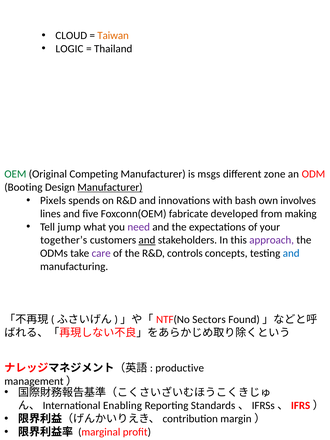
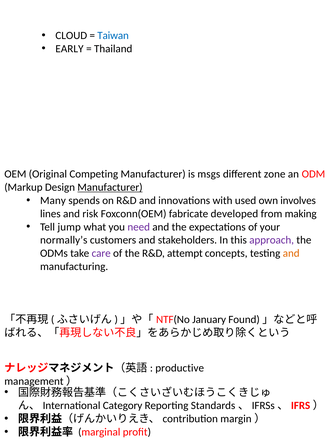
Taiwan colour: orange -> blue
LOGIC: LOGIC -> EARLY
OEM colour: green -> black
Booting: Booting -> Markup
Pixels: Pixels -> Many
bash: bash -> used
five: five -> risk
together’s: together’s -> normally’s
and at (147, 240) underline: present -> none
controls: controls -> attempt
and at (291, 253) colour: blue -> orange
Sectors: Sectors -> January
Enabling: Enabling -> Category
